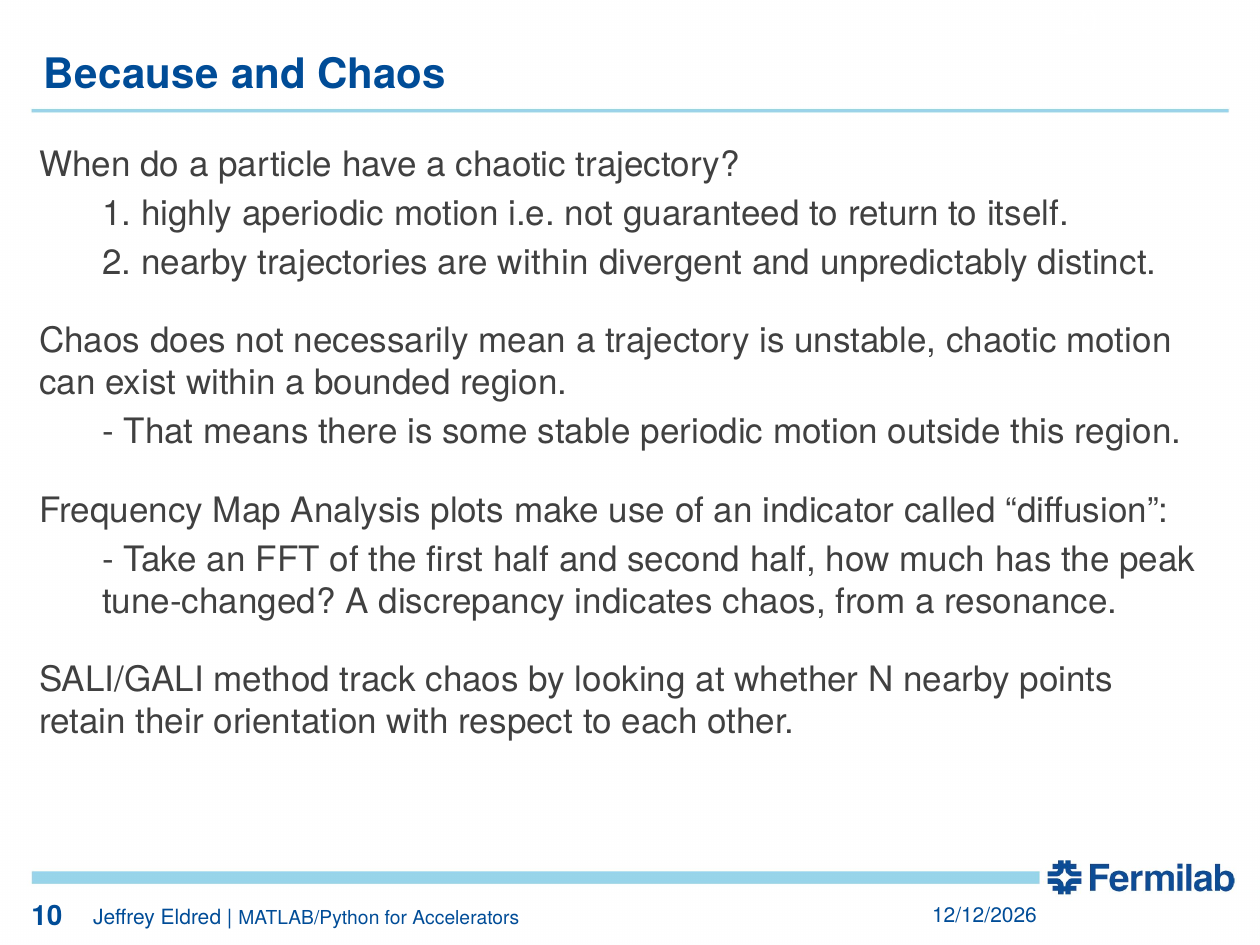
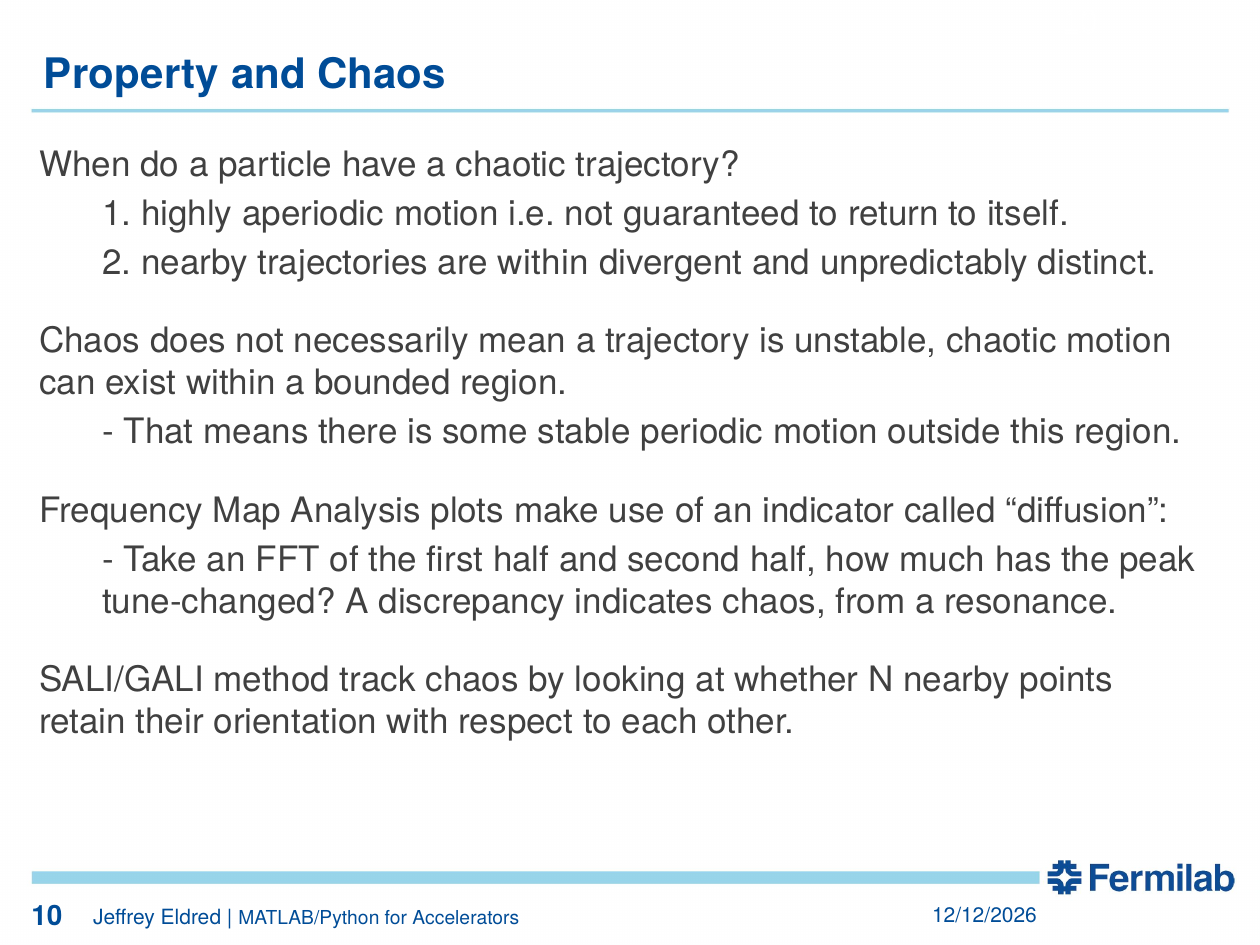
Because: Because -> Property
